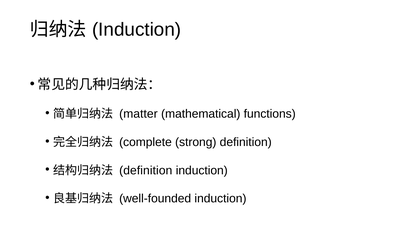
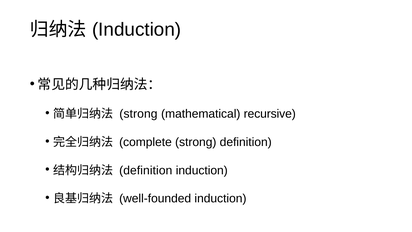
matter at (138, 114): matter -> strong
functions: functions -> recursive
